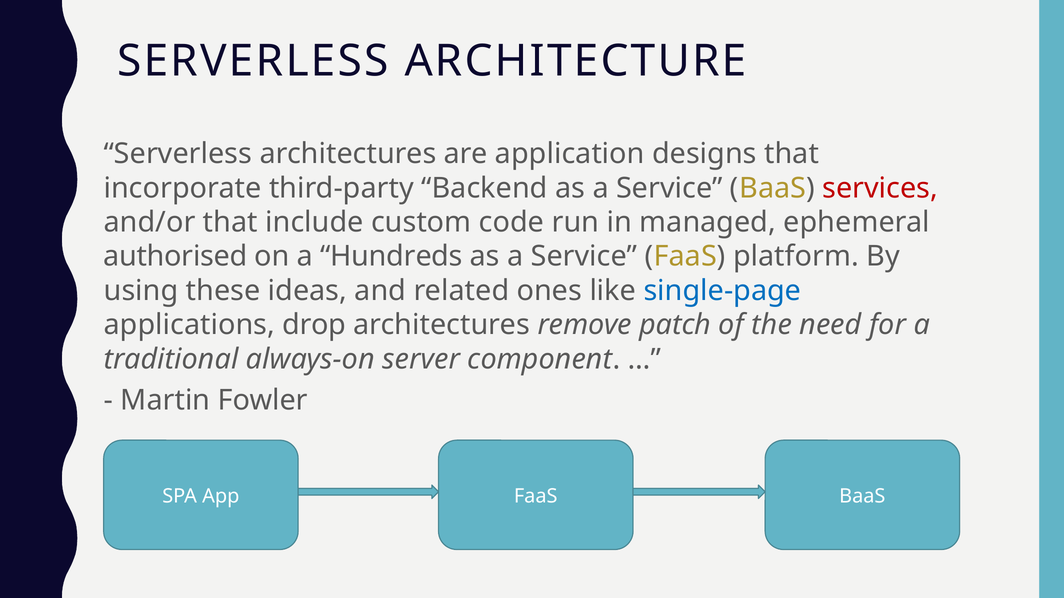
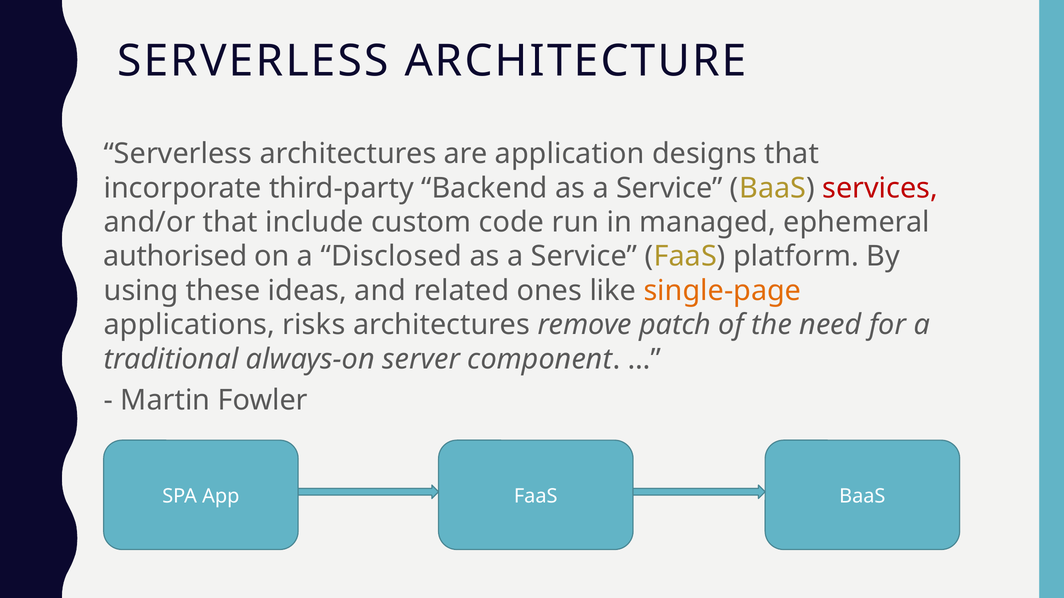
Hundreds: Hundreds -> Disclosed
single-page colour: blue -> orange
drop: drop -> risks
